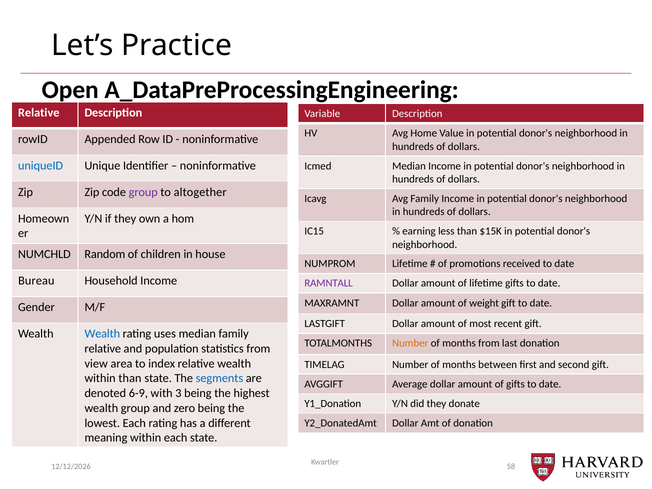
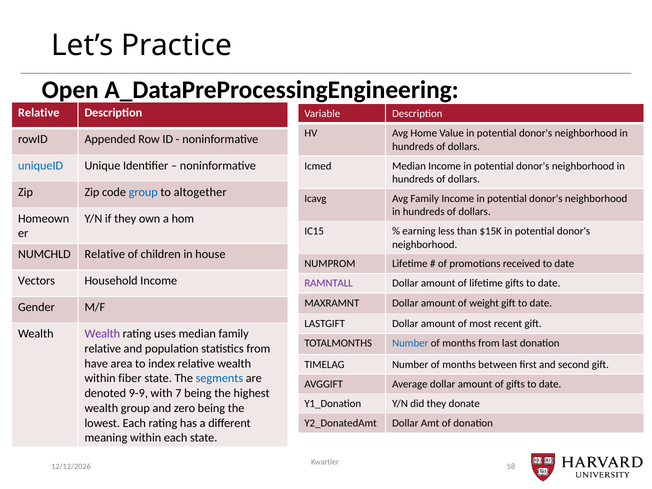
group at (143, 192) colour: purple -> blue
NUMCHLD Random: Random -> Relative
Bureau: Bureau -> Vectors
Wealth at (102, 334) colour: blue -> purple
Number at (410, 343) colour: orange -> blue
view: view -> have
within than: than -> fiber
6-9: 6-9 -> 9-9
3: 3 -> 7
